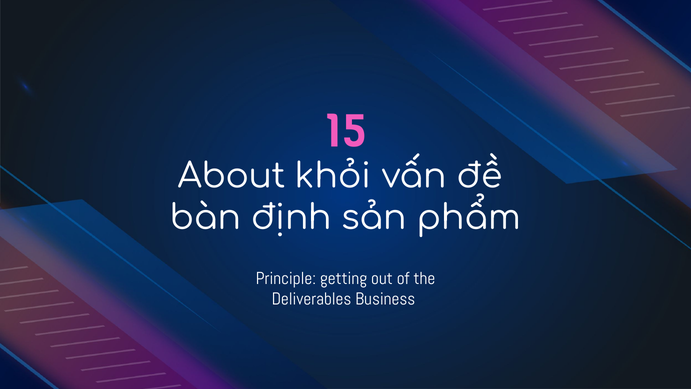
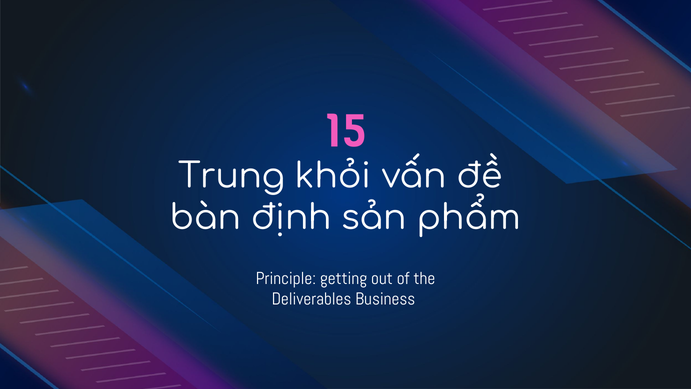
About: About -> Trung
